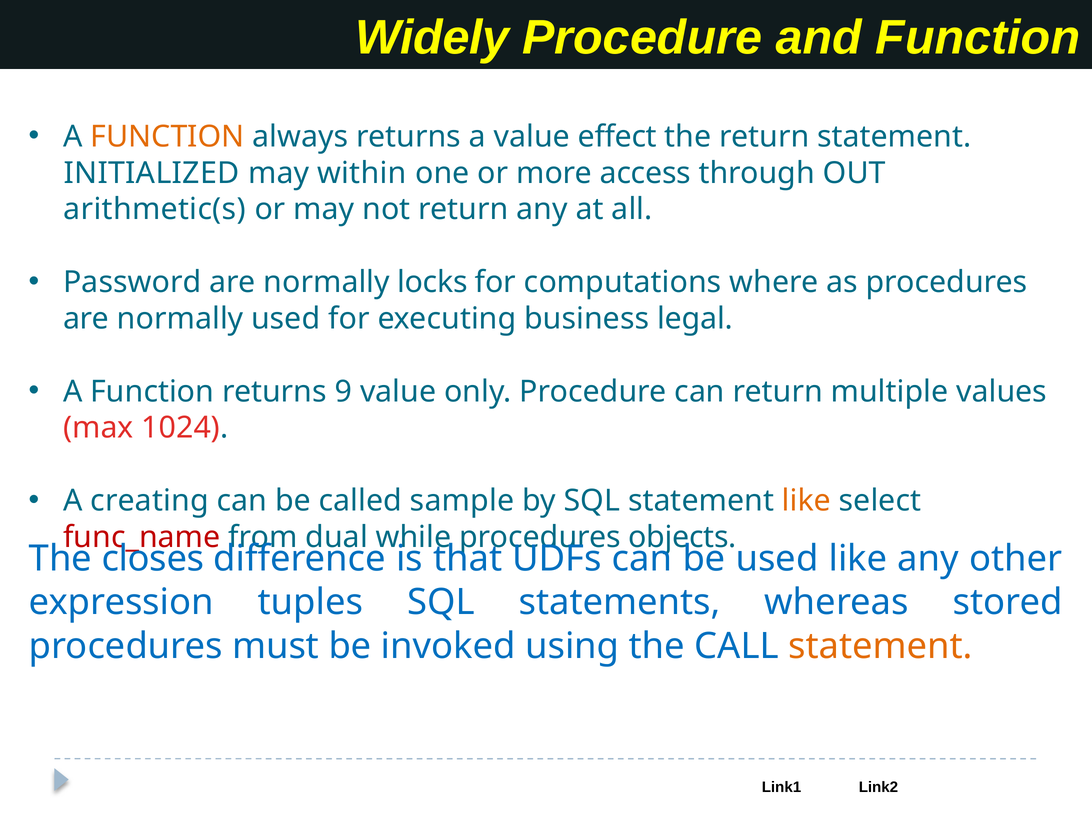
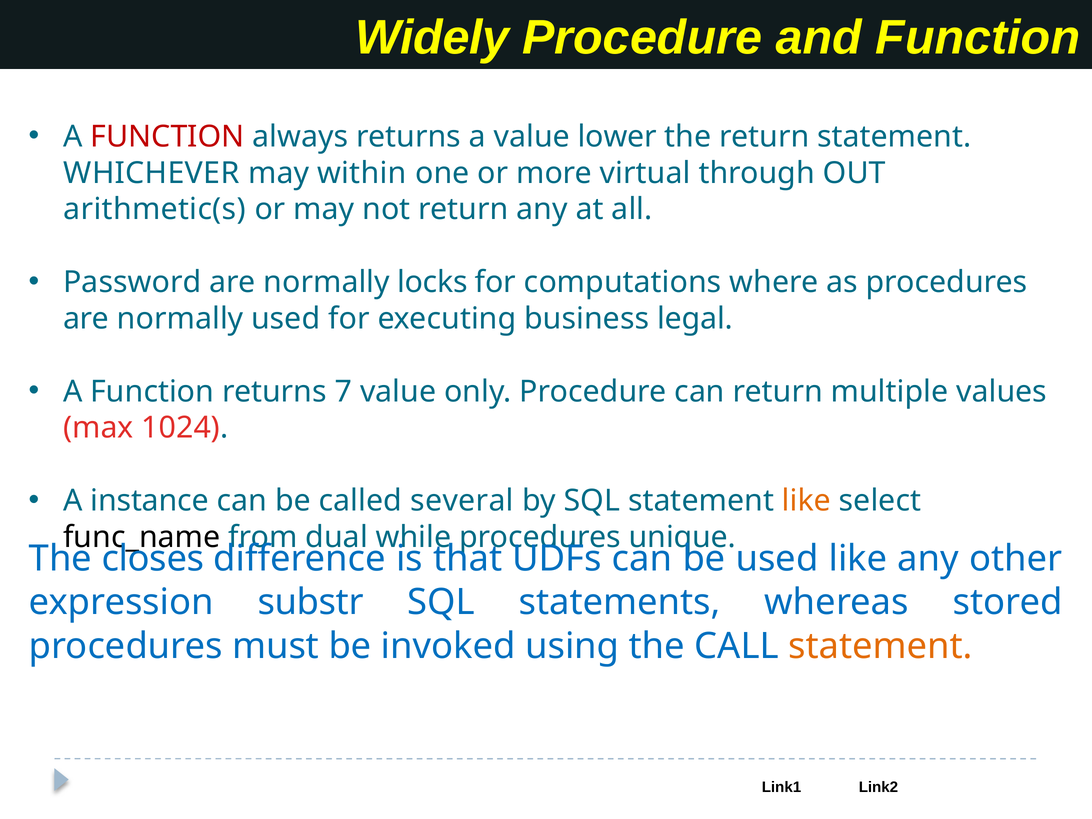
FUNCTION at (167, 137) colour: orange -> red
effect: effect -> lower
INITIALIZED: INITIALIZED -> WHICHEVER
access: access -> virtual
9: 9 -> 7
creating: creating -> instance
sample: sample -> several
func_name colour: red -> black
objects: objects -> unique
tuples: tuples -> substr
